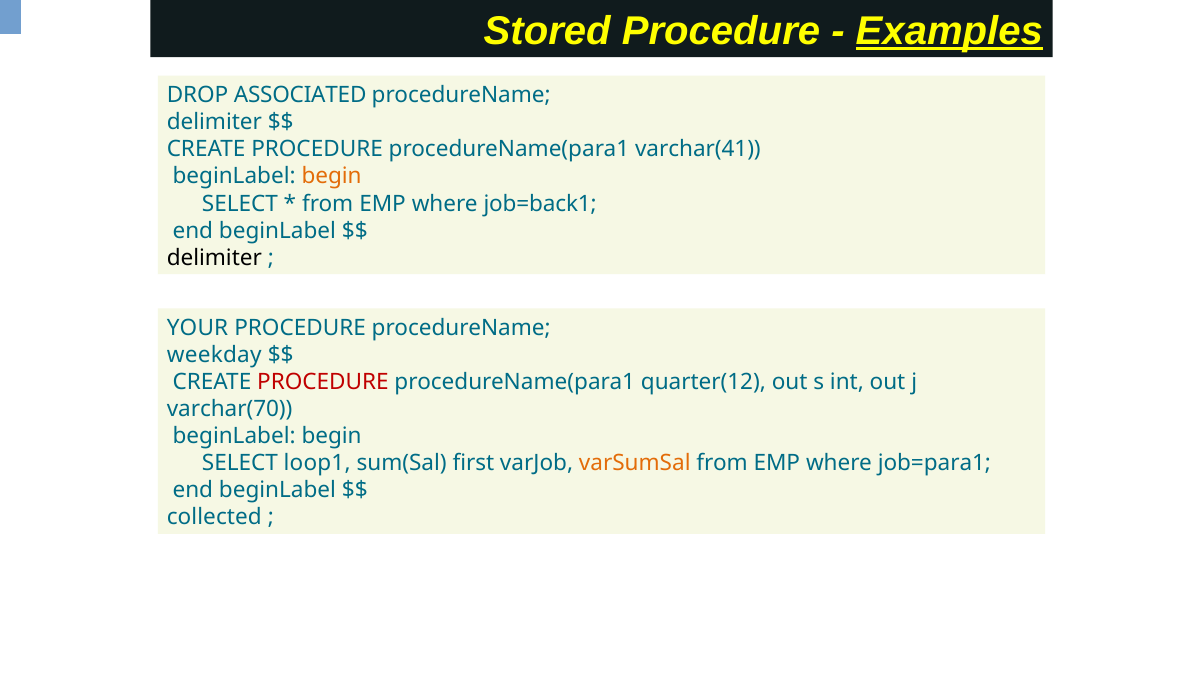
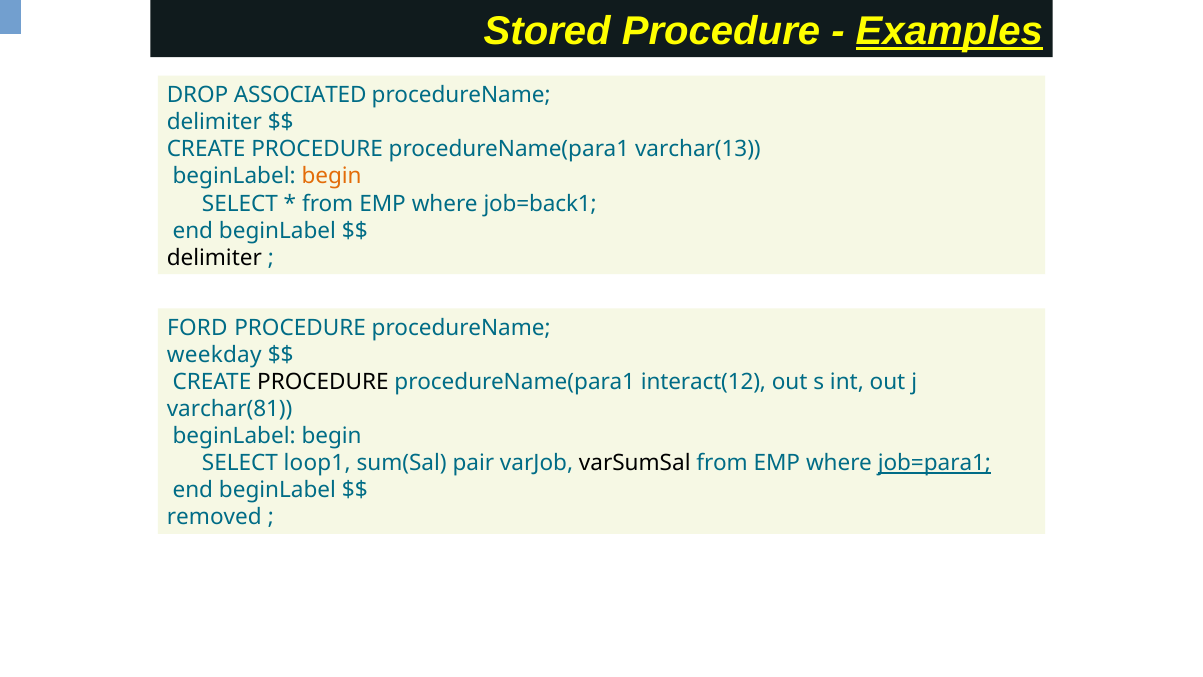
varchar(41: varchar(41 -> varchar(13
YOUR: YOUR -> FORD
PROCEDURE at (323, 382) colour: red -> black
quarter(12: quarter(12 -> interact(12
varchar(70: varchar(70 -> varchar(81
first: first -> pair
varSumSal colour: orange -> black
job=para1 underline: none -> present
collected: collected -> removed
